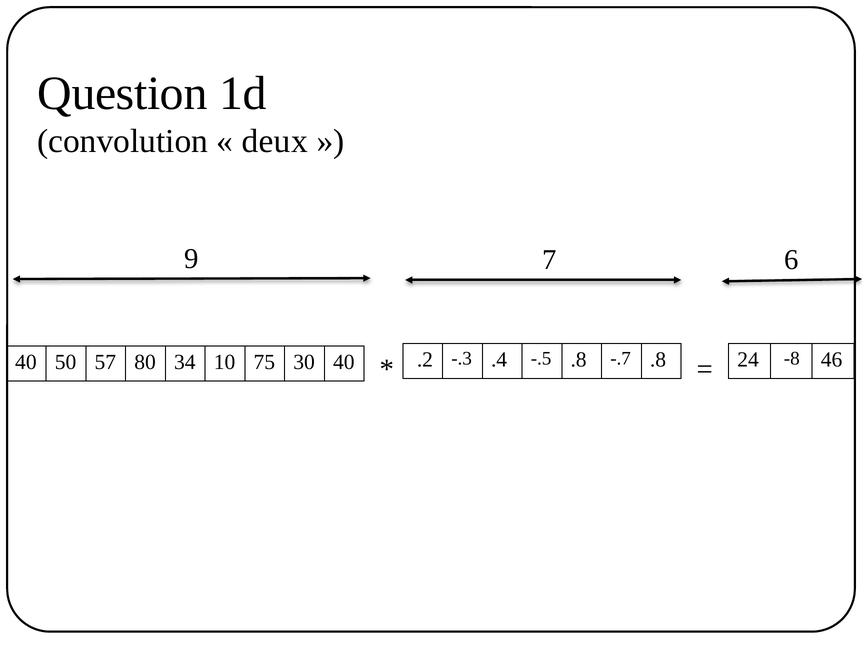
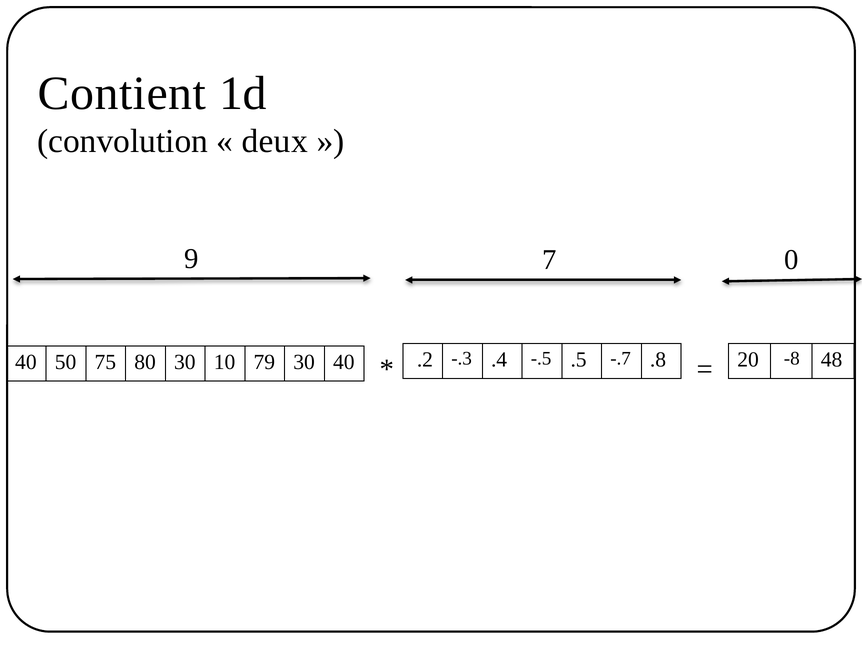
Question: Question -> Contient
6: 6 -> 0
-.5 .8: .8 -> .5
24: 24 -> 20
46: 46 -> 48
57: 57 -> 75
80 34: 34 -> 30
75: 75 -> 79
